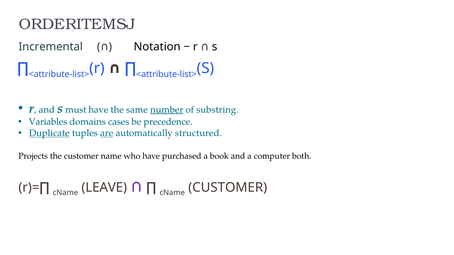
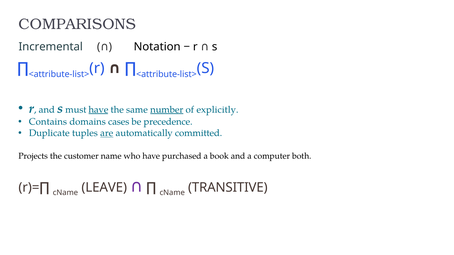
ORDERITEMSJ: ORDERITEMSJ -> COMPARISONS
have at (98, 110) underline: none -> present
substring: substring -> explicitly
Variables: Variables -> Contains
Duplicate underline: present -> none
structured: structured -> committed
cName CUSTOMER: CUSTOMER -> TRANSITIVE
